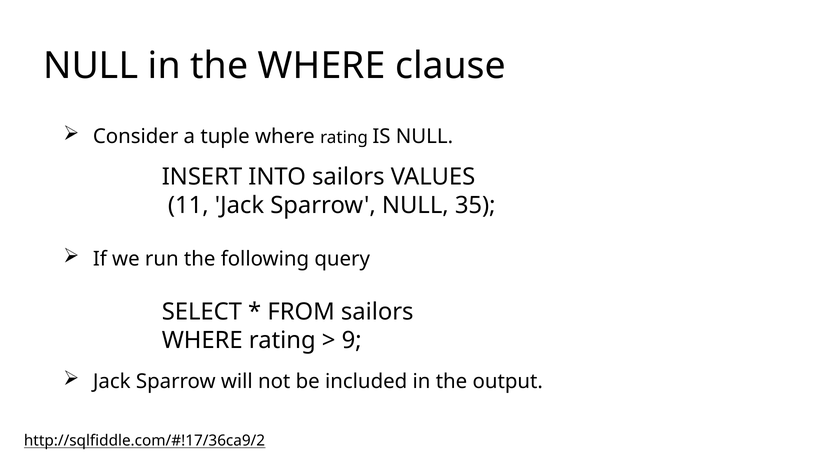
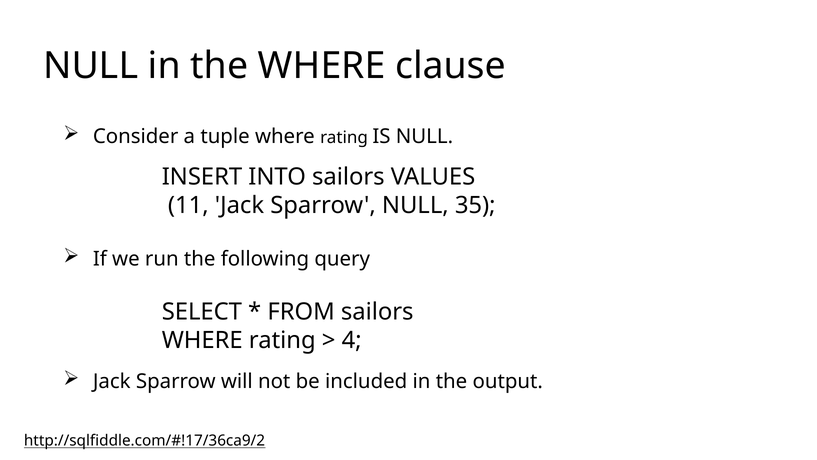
9: 9 -> 4
